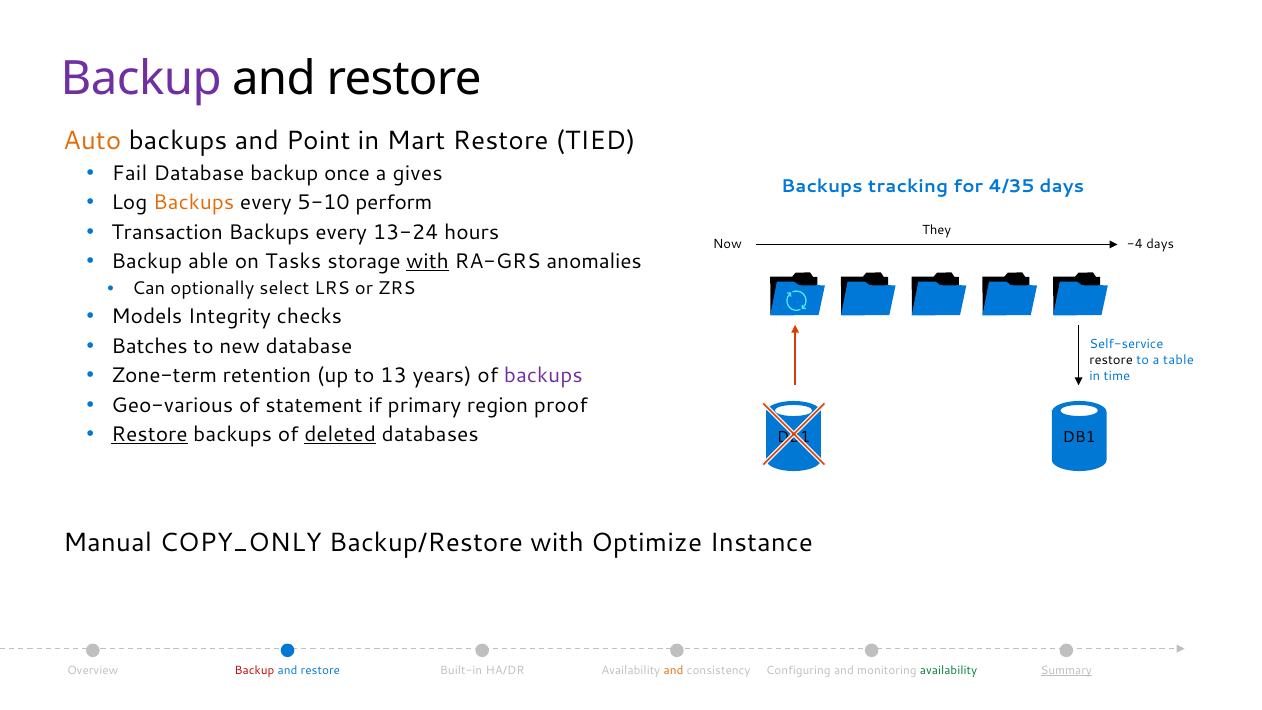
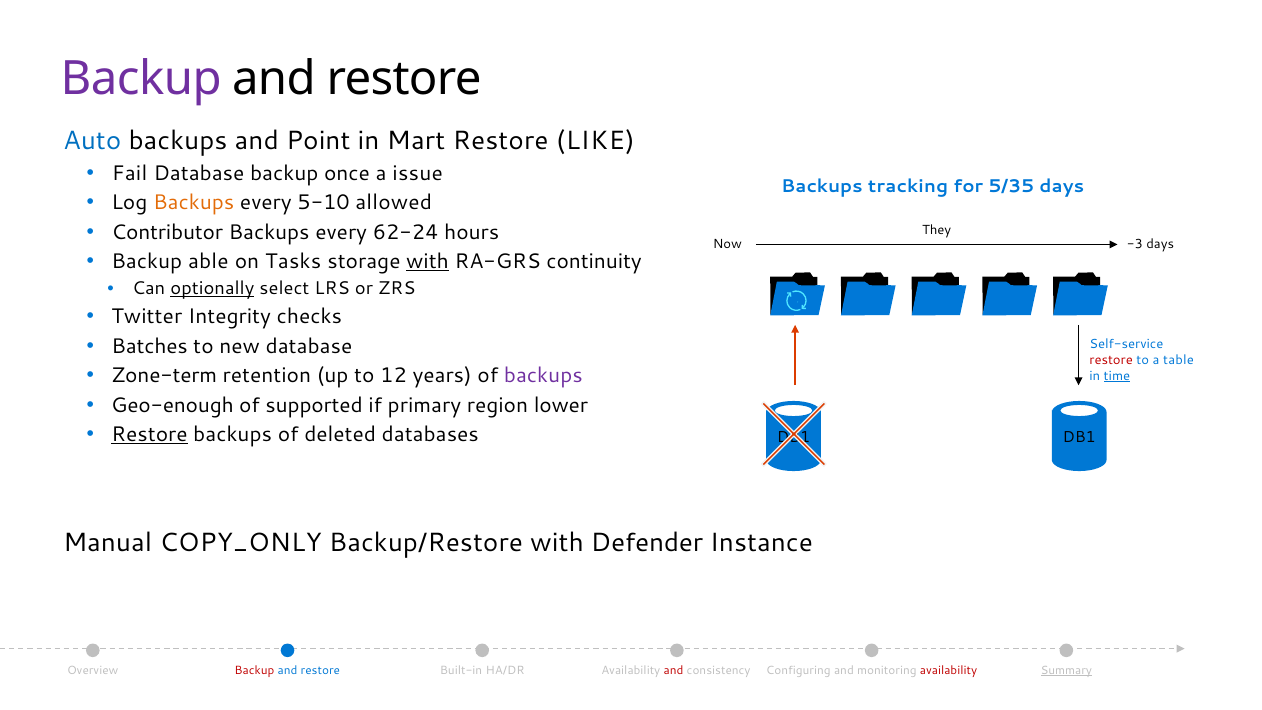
Auto colour: orange -> blue
TIED: TIED -> LIKE
gives: gives -> issue
4/35: 4/35 -> 5/35
perform: perform -> allowed
Transaction: Transaction -> Contributor
13-24: 13-24 -> 62-24
-4: -4 -> -3
anomalies: anomalies -> continuity
optionally underline: none -> present
Models: Models -> Twitter
restore at (1111, 360) colour: black -> red
13: 13 -> 12
time underline: none -> present
Geo-various: Geo-various -> Geo-enough
statement: statement -> supported
proof: proof -> lower
deleted underline: present -> none
Optimize: Optimize -> Defender
and at (674, 670) colour: orange -> red
availability at (949, 670) colour: green -> red
